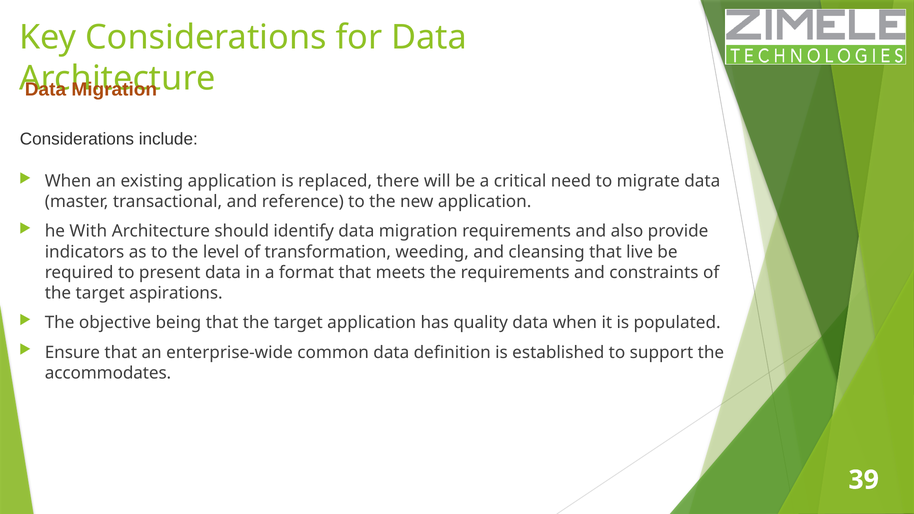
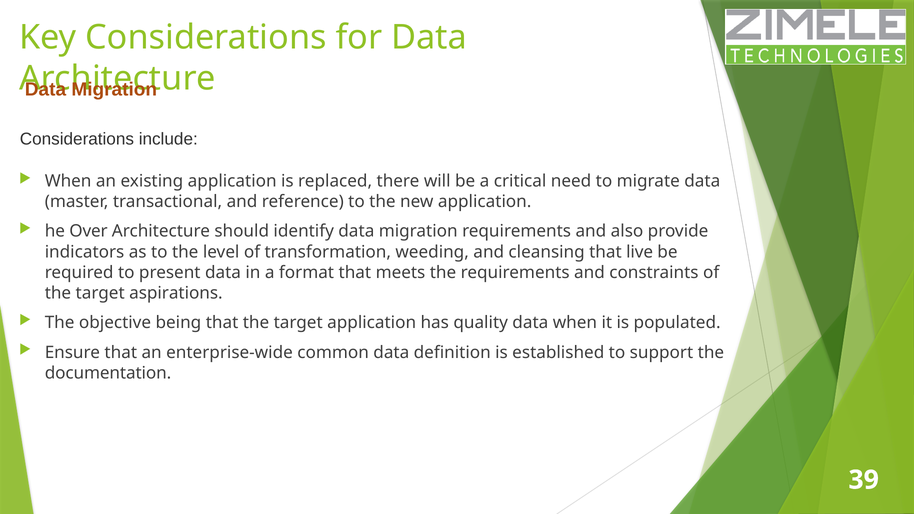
With: With -> Over
accommodates: accommodates -> documentation
